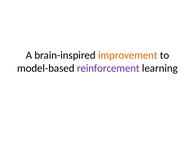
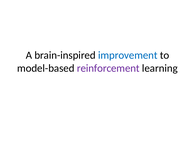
improvement colour: orange -> blue
